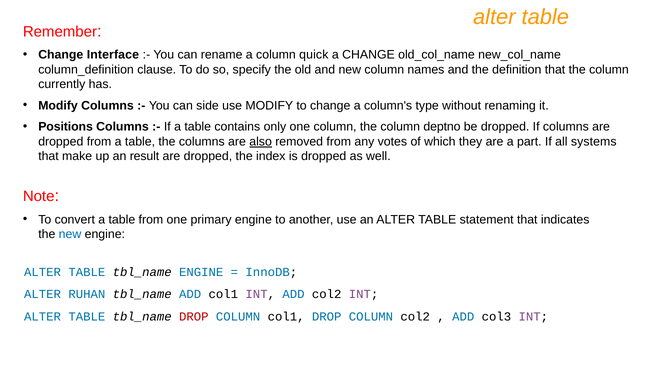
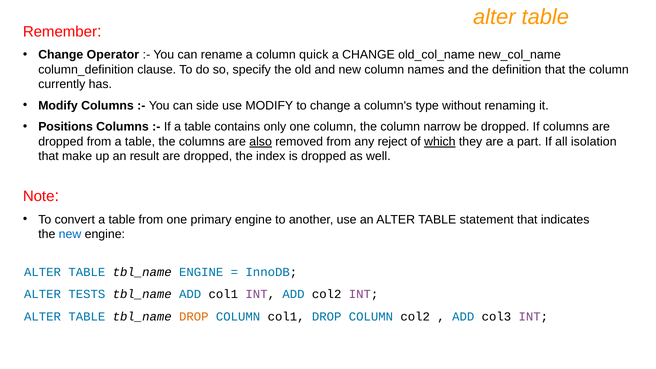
Interface: Interface -> Operator
deptno: deptno -> narrow
votes: votes -> reject
which underline: none -> present
systems: systems -> isolation
RUHAN: RUHAN -> TESTS
DROP at (194, 317) colour: red -> orange
